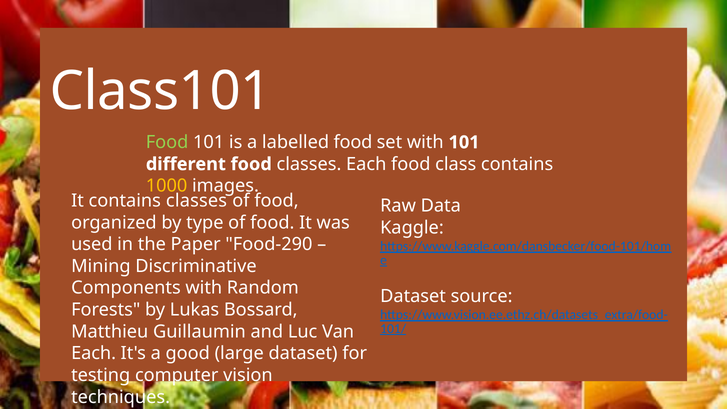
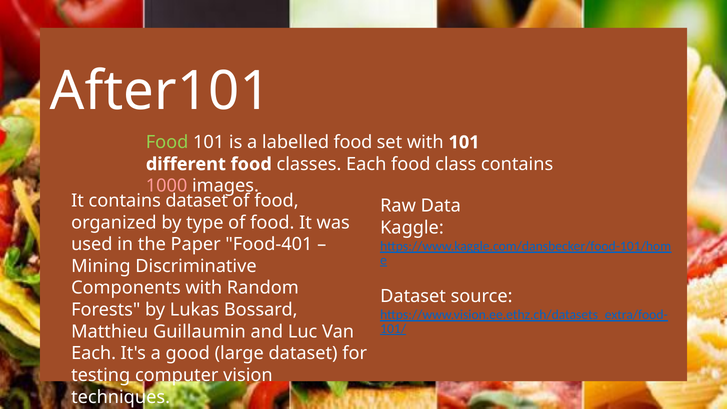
Class101: Class101 -> After101
1000 colour: yellow -> pink
contains classes: classes -> dataset
Food-290: Food-290 -> Food-401
